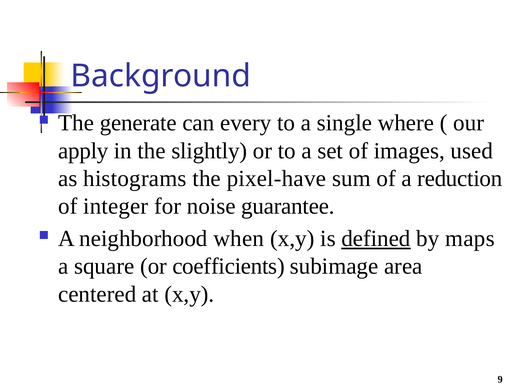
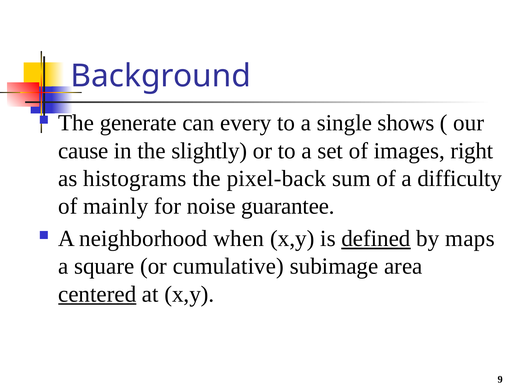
where: where -> shows
apply: apply -> cause
used: used -> right
pixel-have: pixel-have -> pixel-back
reduction: reduction -> difficulty
integer: integer -> mainly
coefficients: coefficients -> cumulative
centered underline: none -> present
